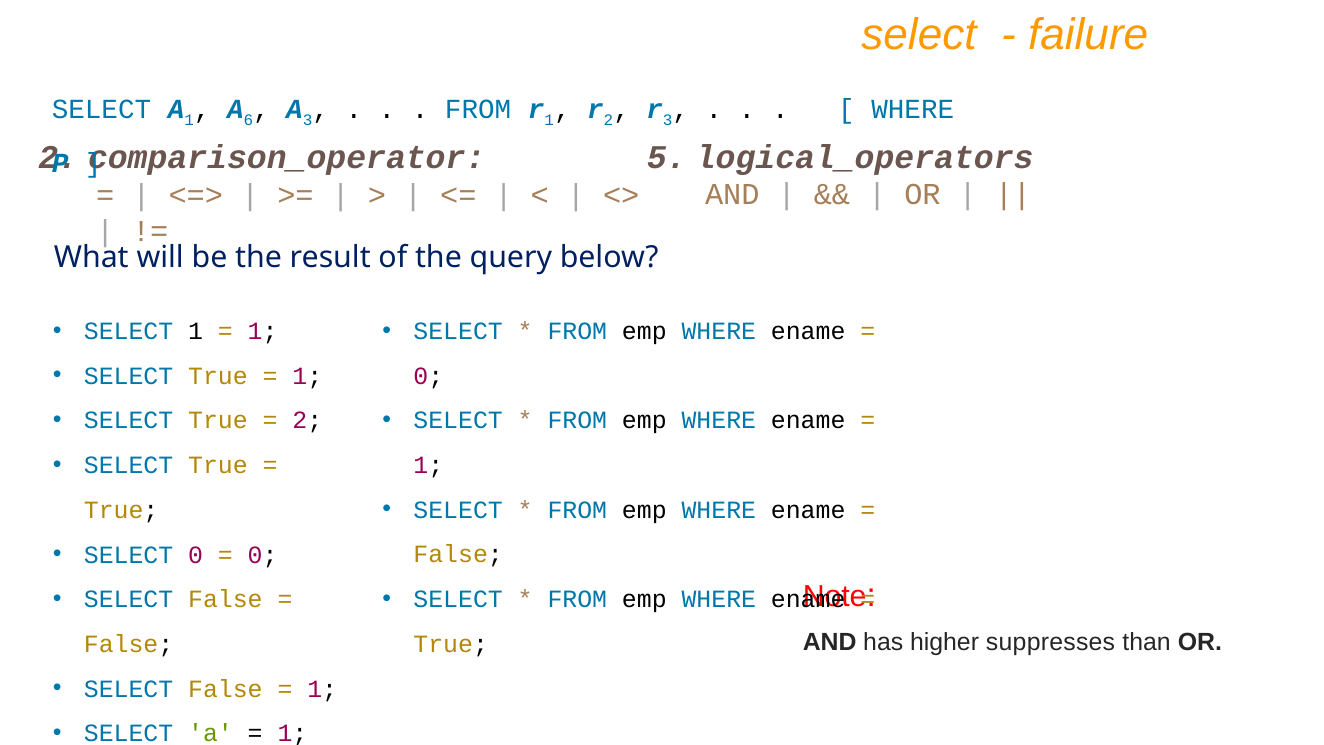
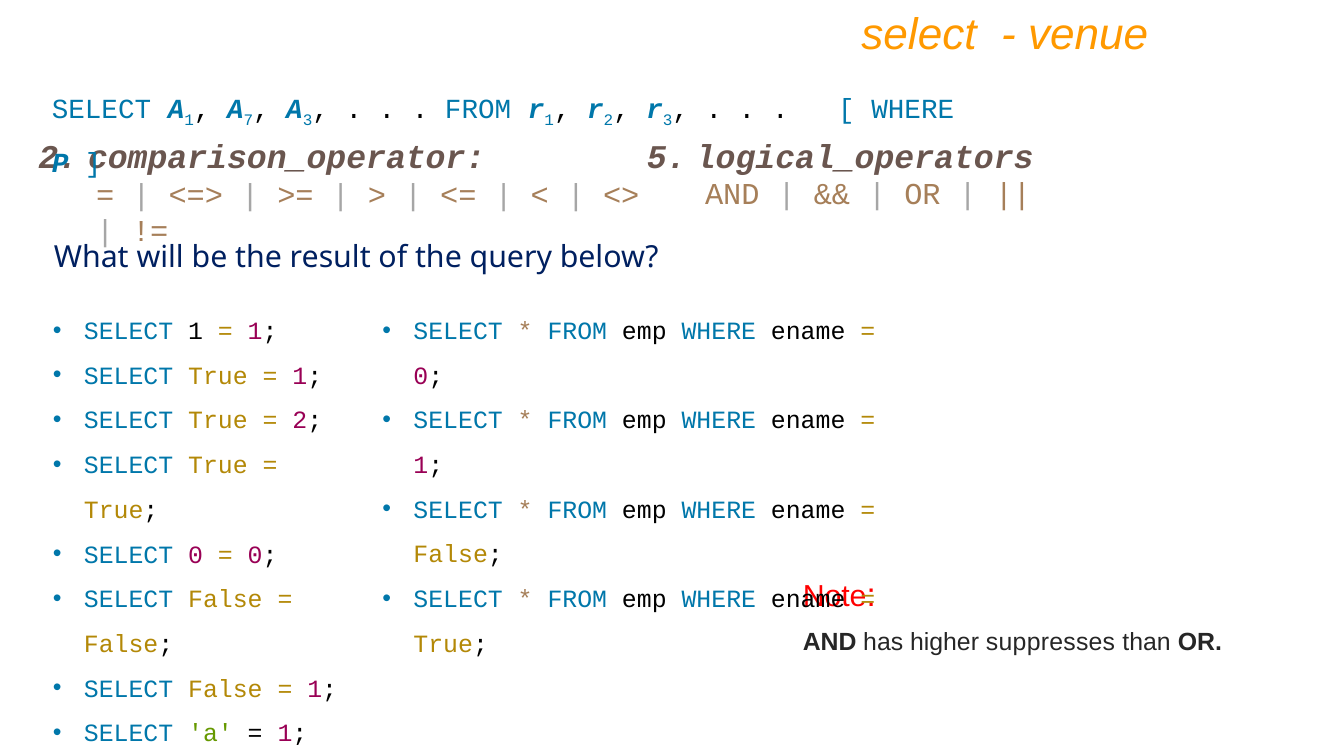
failure: failure -> venue
6: 6 -> 7
